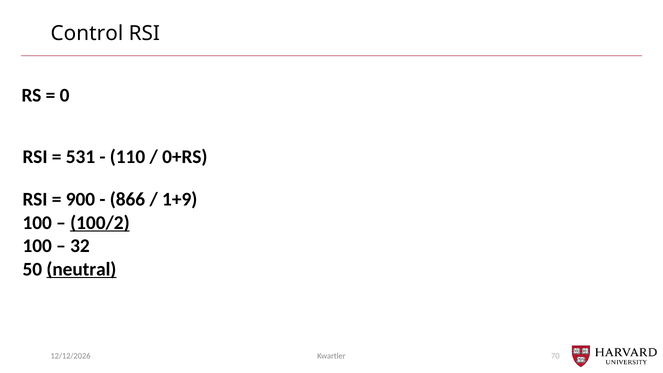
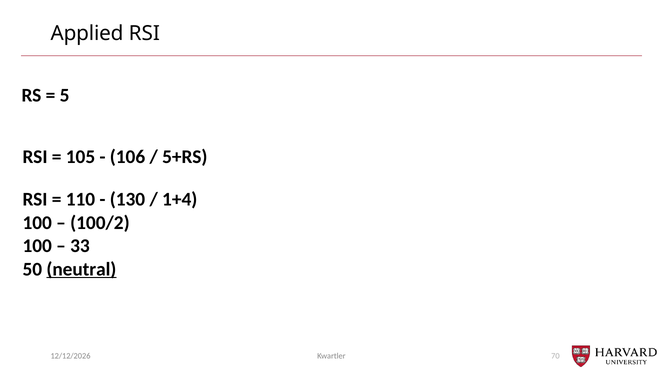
Control: Control -> Applied
0: 0 -> 5
531: 531 -> 105
110: 110 -> 106
0+RS: 0+RS -> 5+RS
900: 900 -> 110
866: 866 -> 130
1+9: 1+9 -> 1+4
100/2 underline: present -> none
32: 32 -> 33
